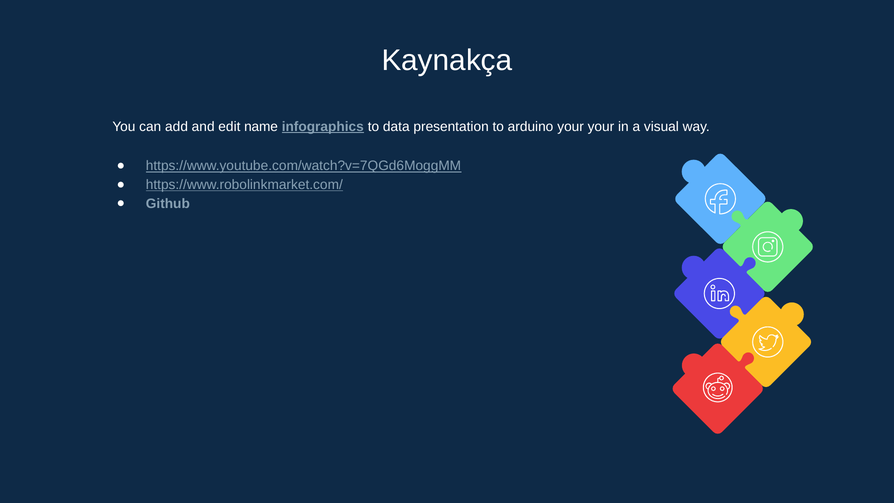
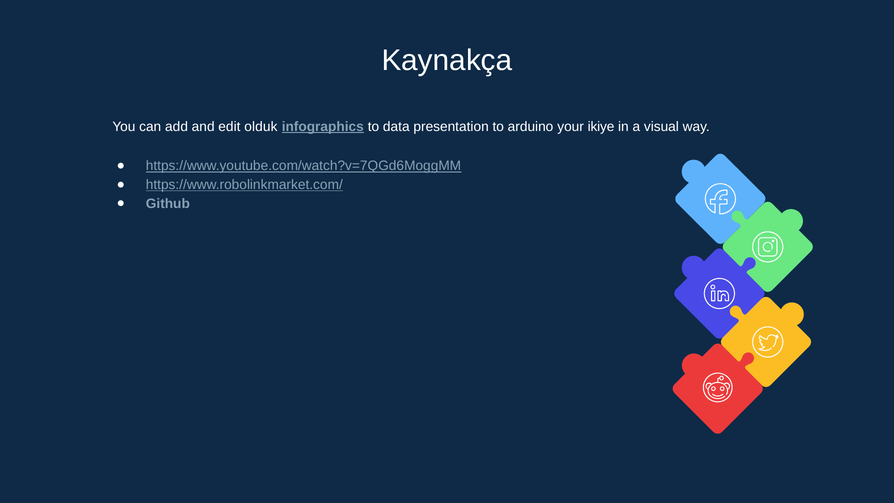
name: name -> olduk
your your: your -> ikiye
